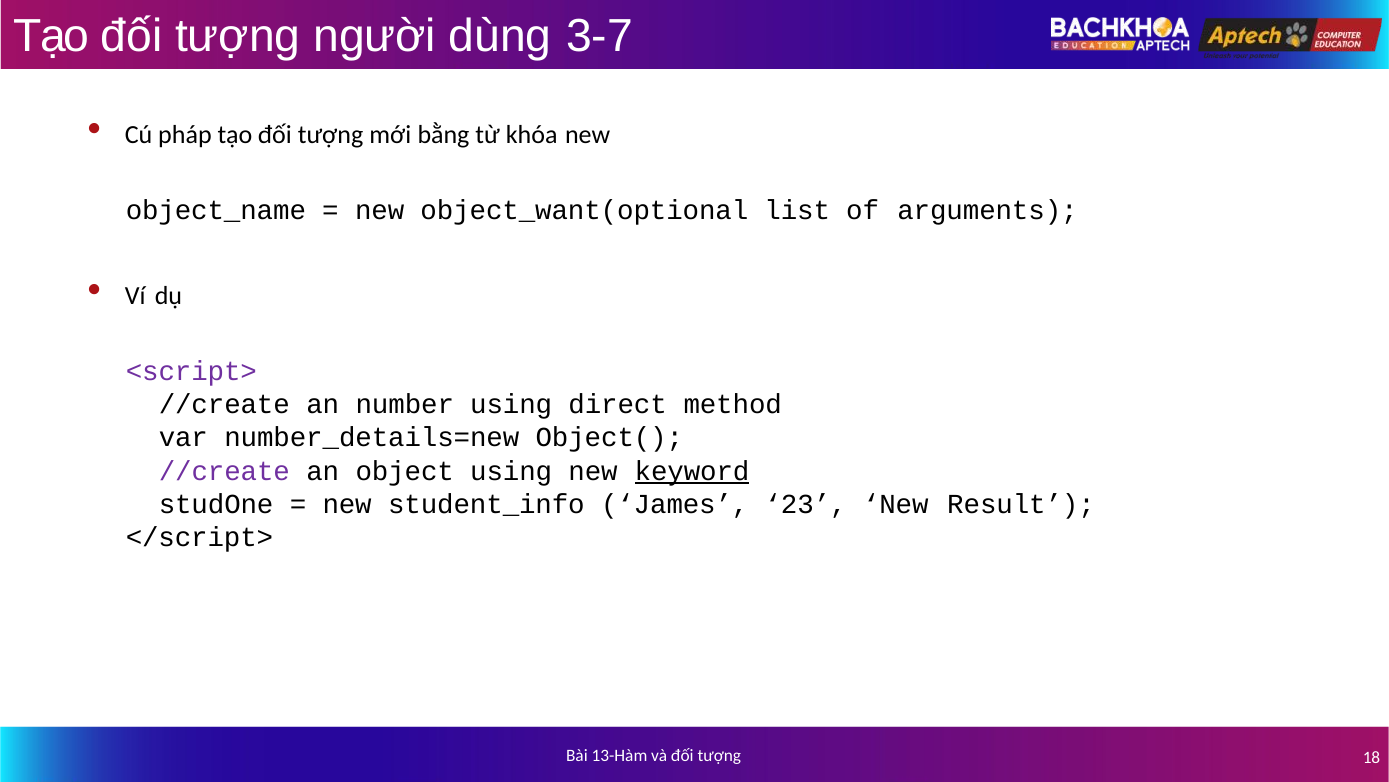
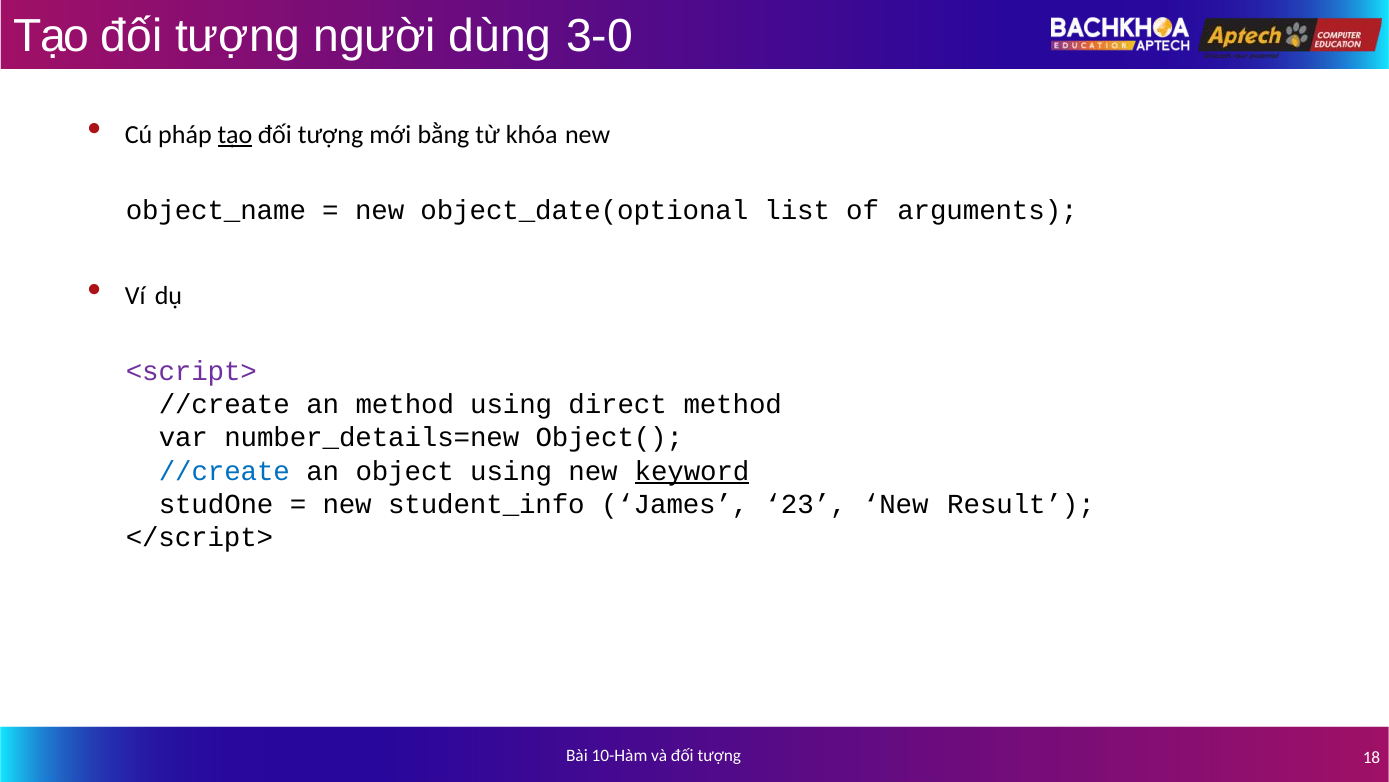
3-7: 3-7 -> 3-0
tạo at (235, 135) underline: none -> present
object_want(optional: object_want(optional -> object_date(optional
an number: number -> method
//create at (224, 471) colour: purple -> blue
13-Hàm: 13-Hàm -> 10-Hàm
